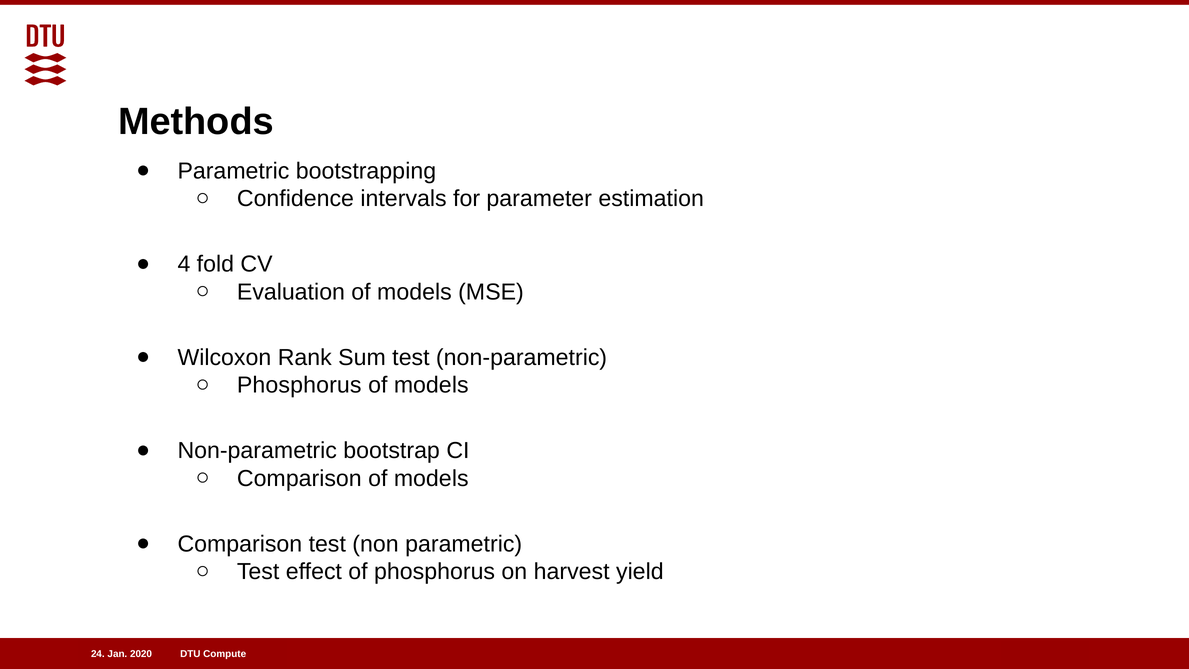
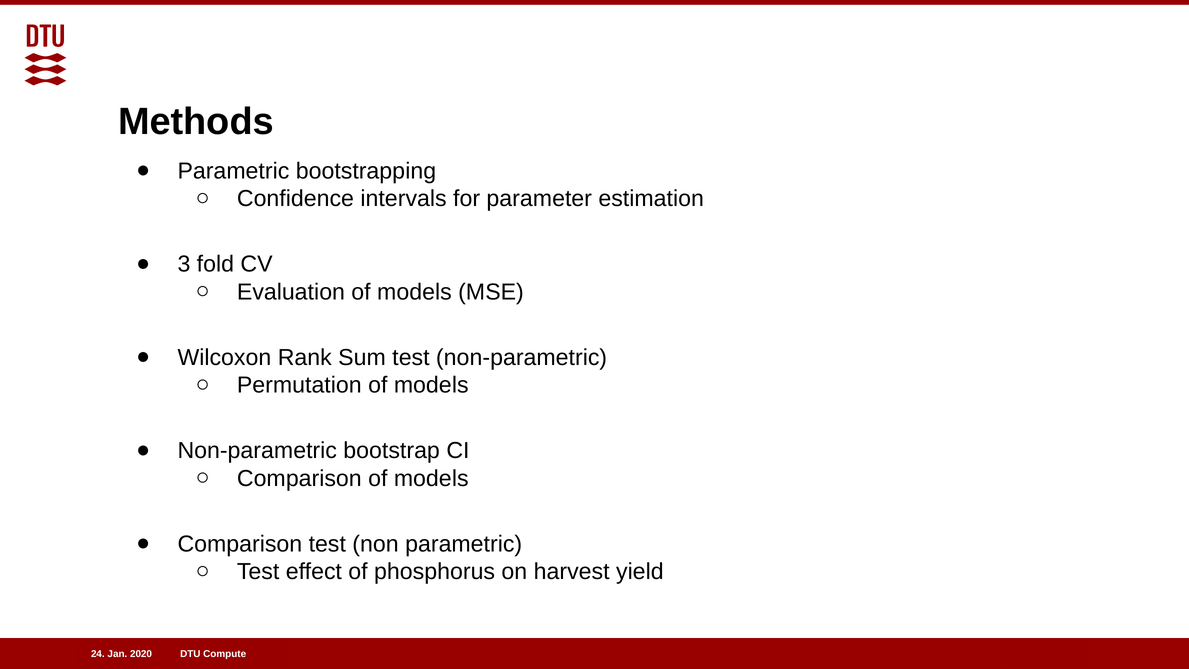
4: 4 -> 3
Phosphorus at (299, 385): Phosphorus -> Permutation
